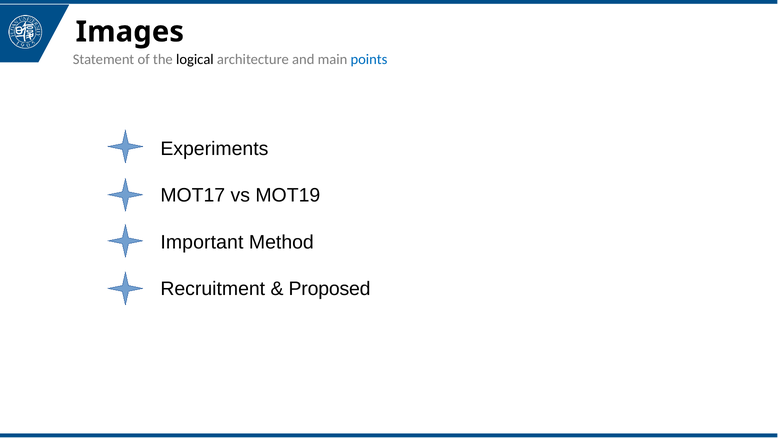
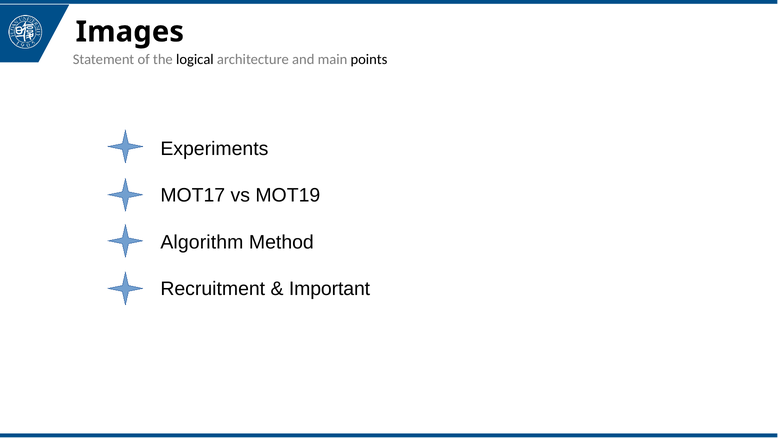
points colour: blue -> black
Important: Important -> Algorithm
Proposed: Proposed -> Important
